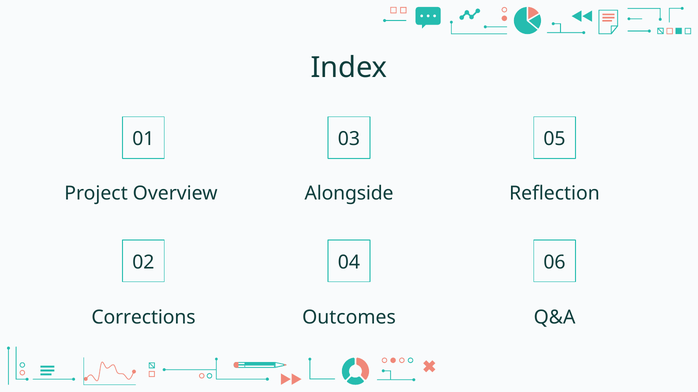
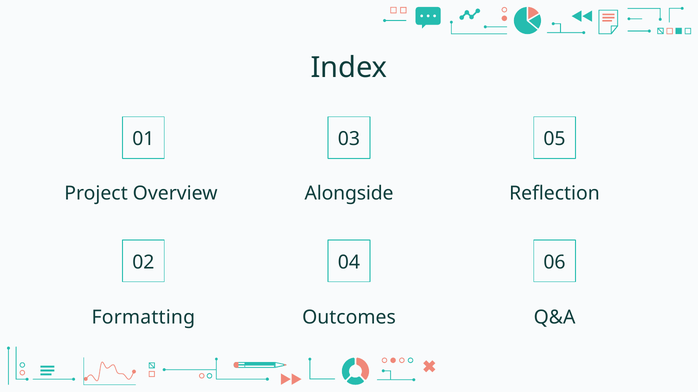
Corrections: Corrections -> Formatting
